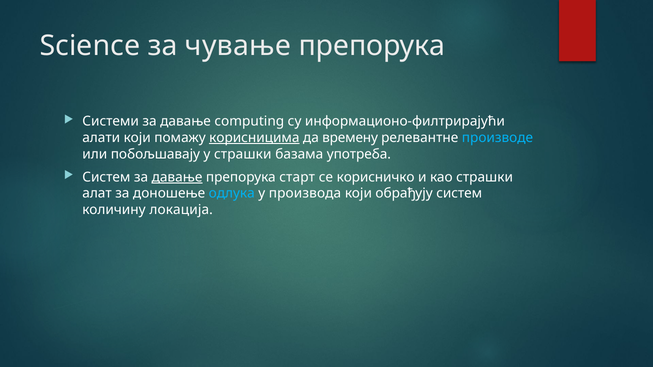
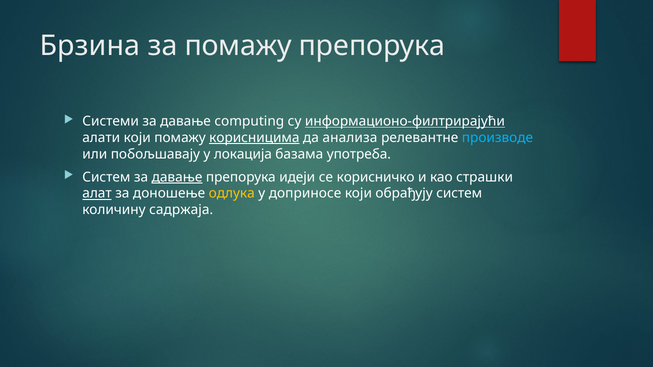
Science: Science -> Брзина
за чување: чување -> помажу
информационо-филтрирајући underline: none -> present
времену: времену -> анализа
у страшки: страшки -> локација
старт: старт -> идеји
алат underline: none -> present
одлука colour: light blue -> yellow
производа: производа -> доприносе
локација: локација -> садржаја
